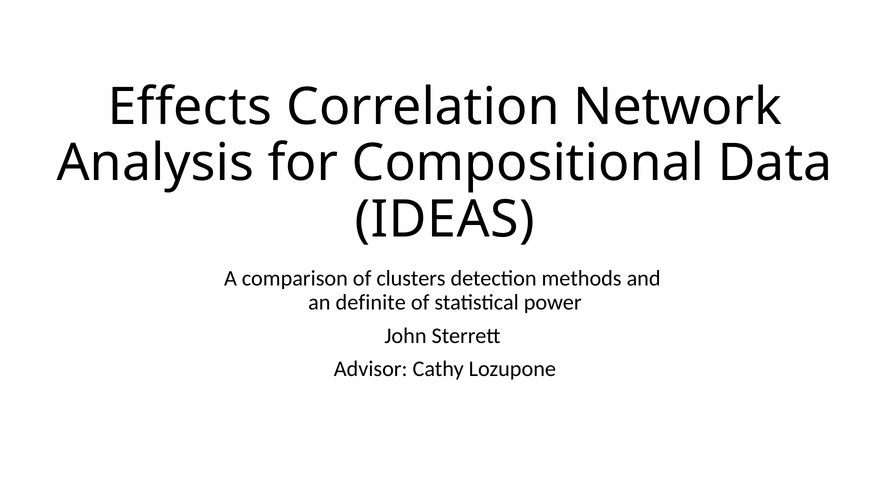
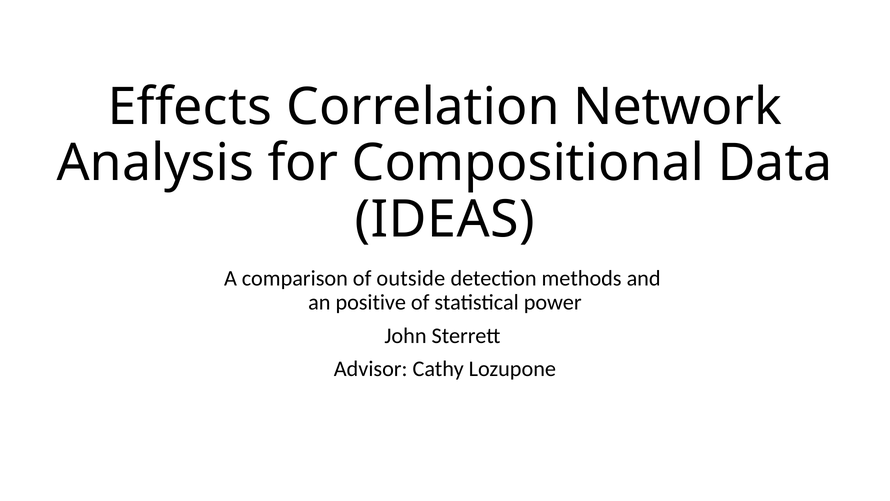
clusters: clusters -> outside
definite: definite -> positive
